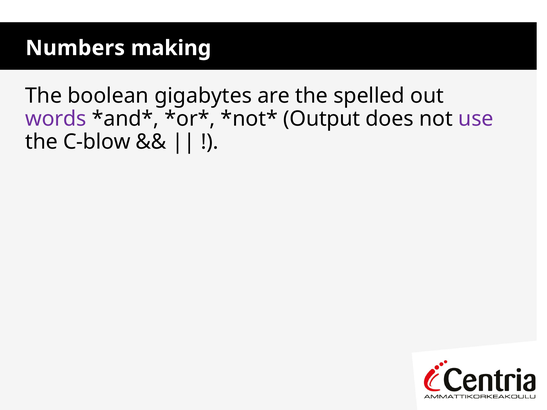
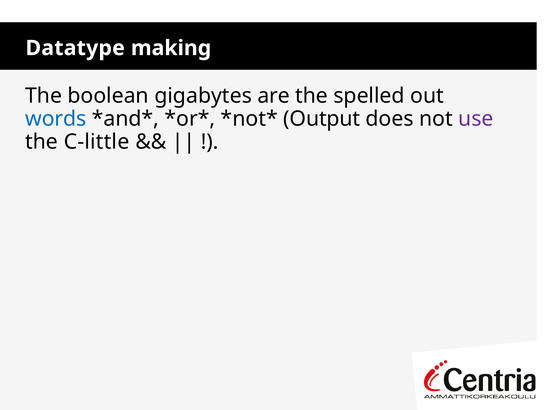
Numbers: Numbers -> Datatype
words colour: purple -> blue
C-blow: C-blow -> C-little
